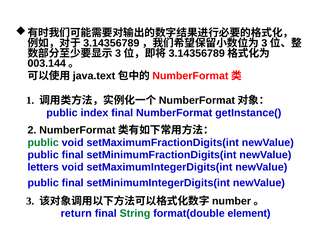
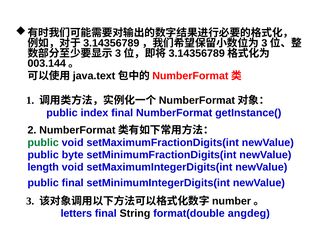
final at (73, 155): final -> byte
letters: letters -> length
return: return -> letters
String colour: green -> black
element: element -> angdeg
